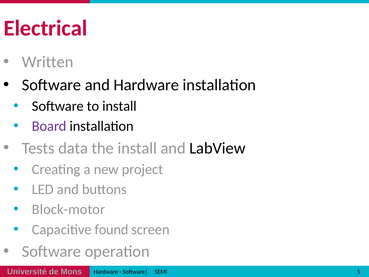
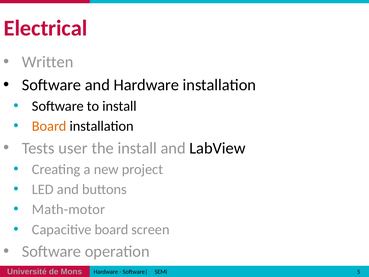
Board at (49, 126) colour: purple -> orange
data: data -> user
Block-motor: Block-motor -> Math-motor
Capacitive found: found -> board
